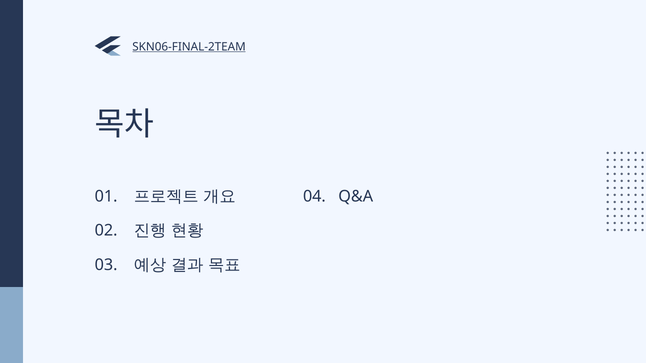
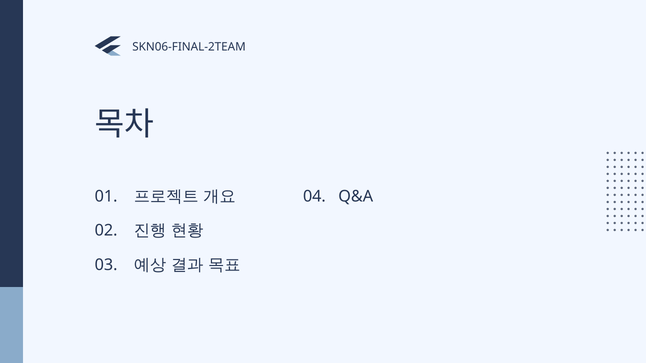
SKN06-FINAL-2TEAM underline: present -> none
